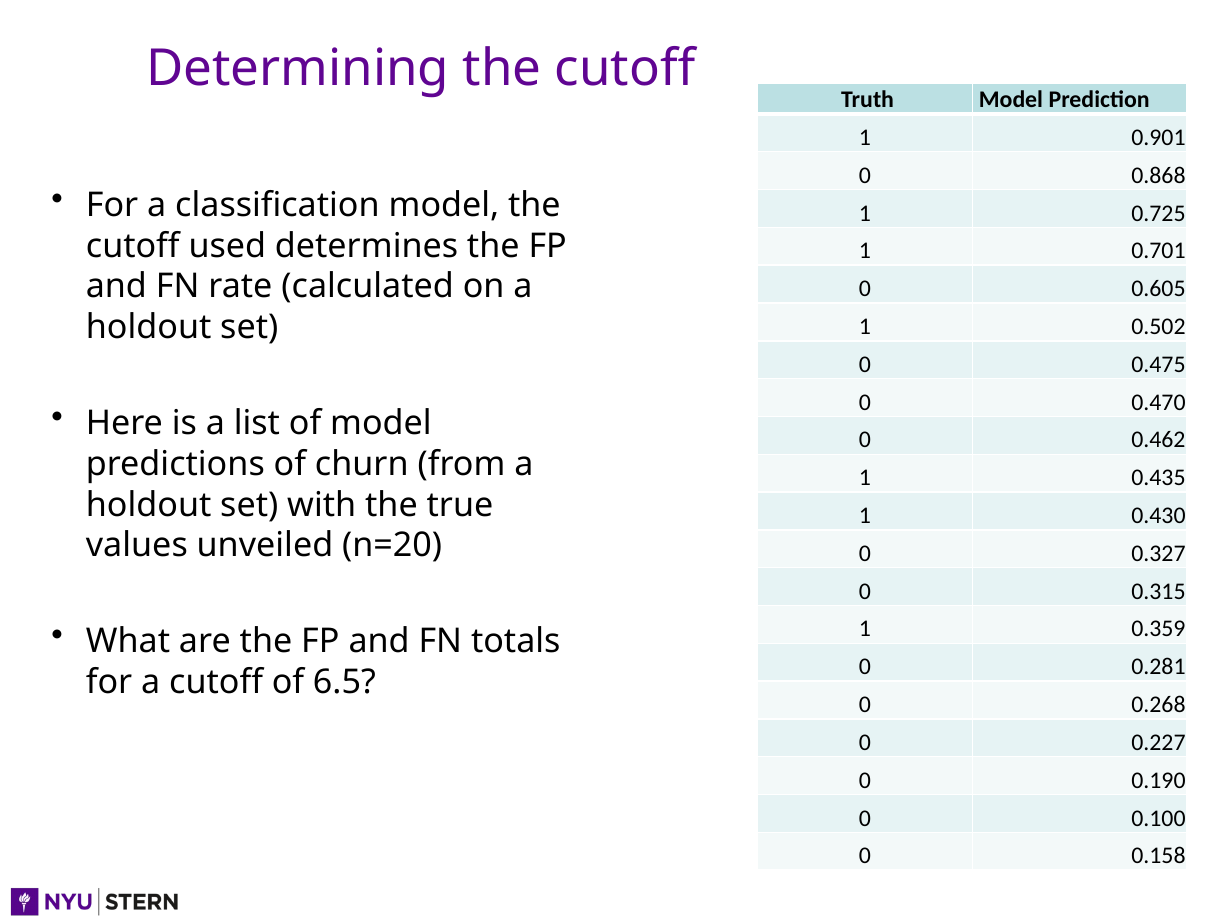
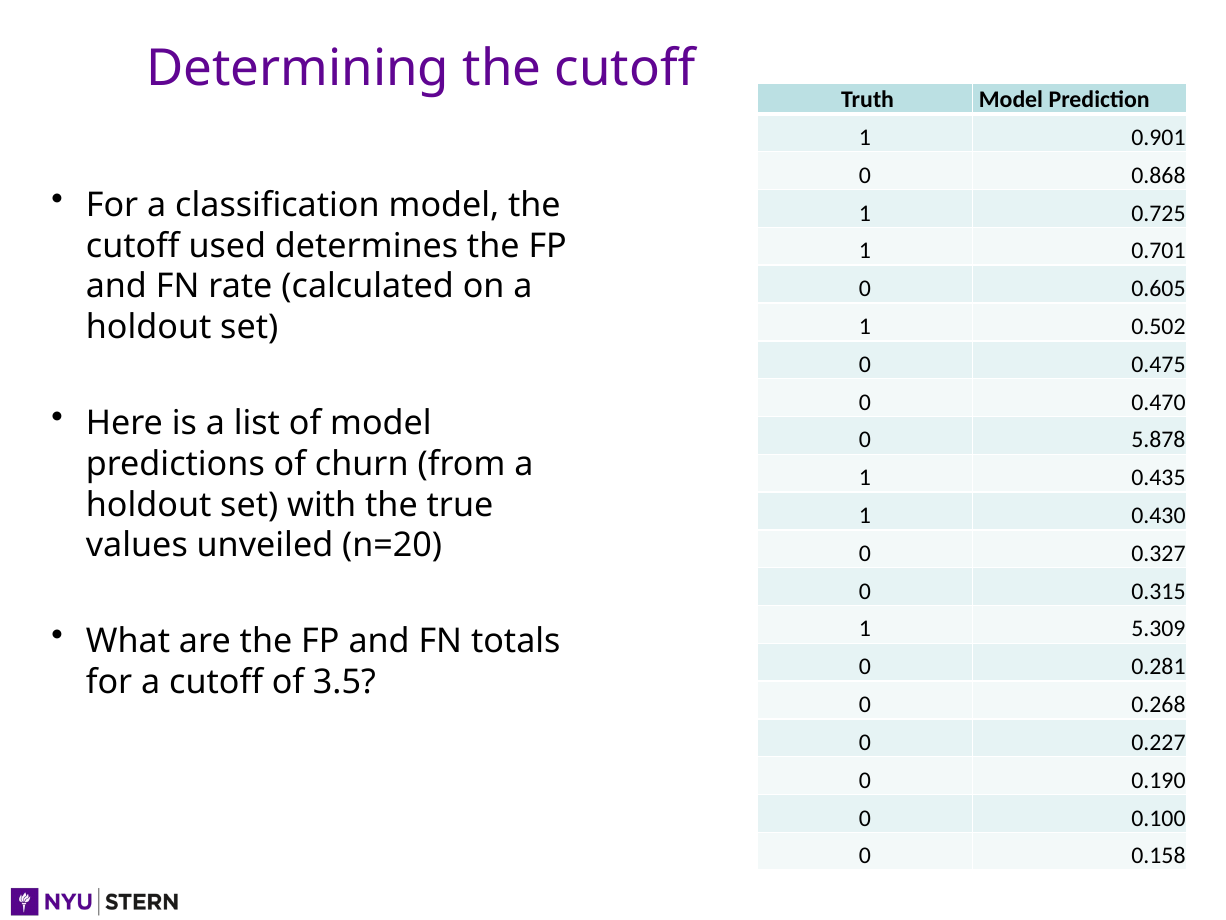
0.462: 0.462 -> 5.878
0.359: 0.359 -> 5.309
6.5: 6.5 -> 3.5
